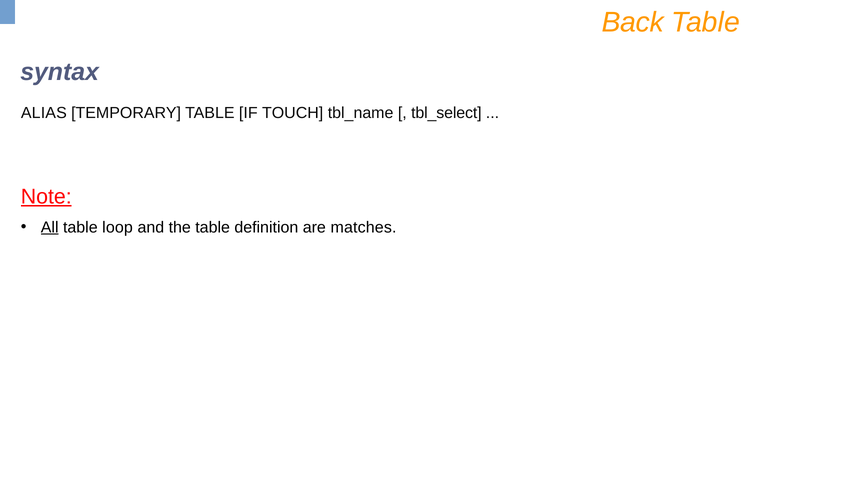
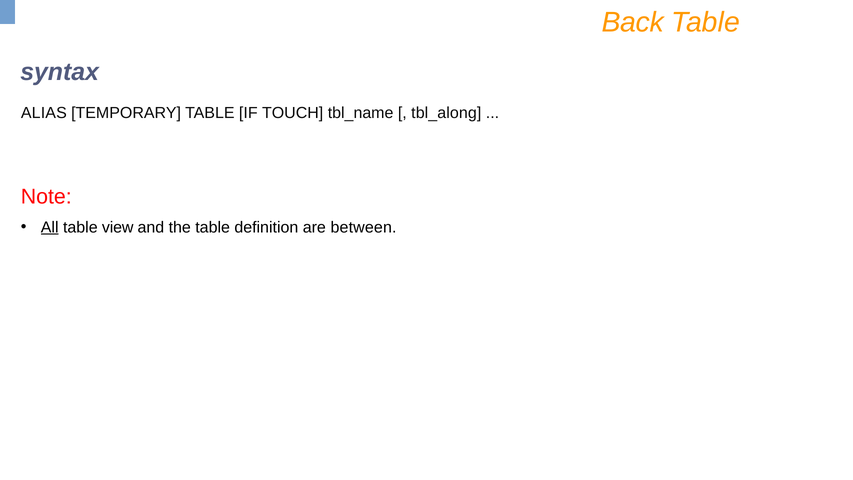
tbl_select: tbl_select -> tbl_along
Note underline: present -> none
loop: loop -> view
matches: matches -> between
